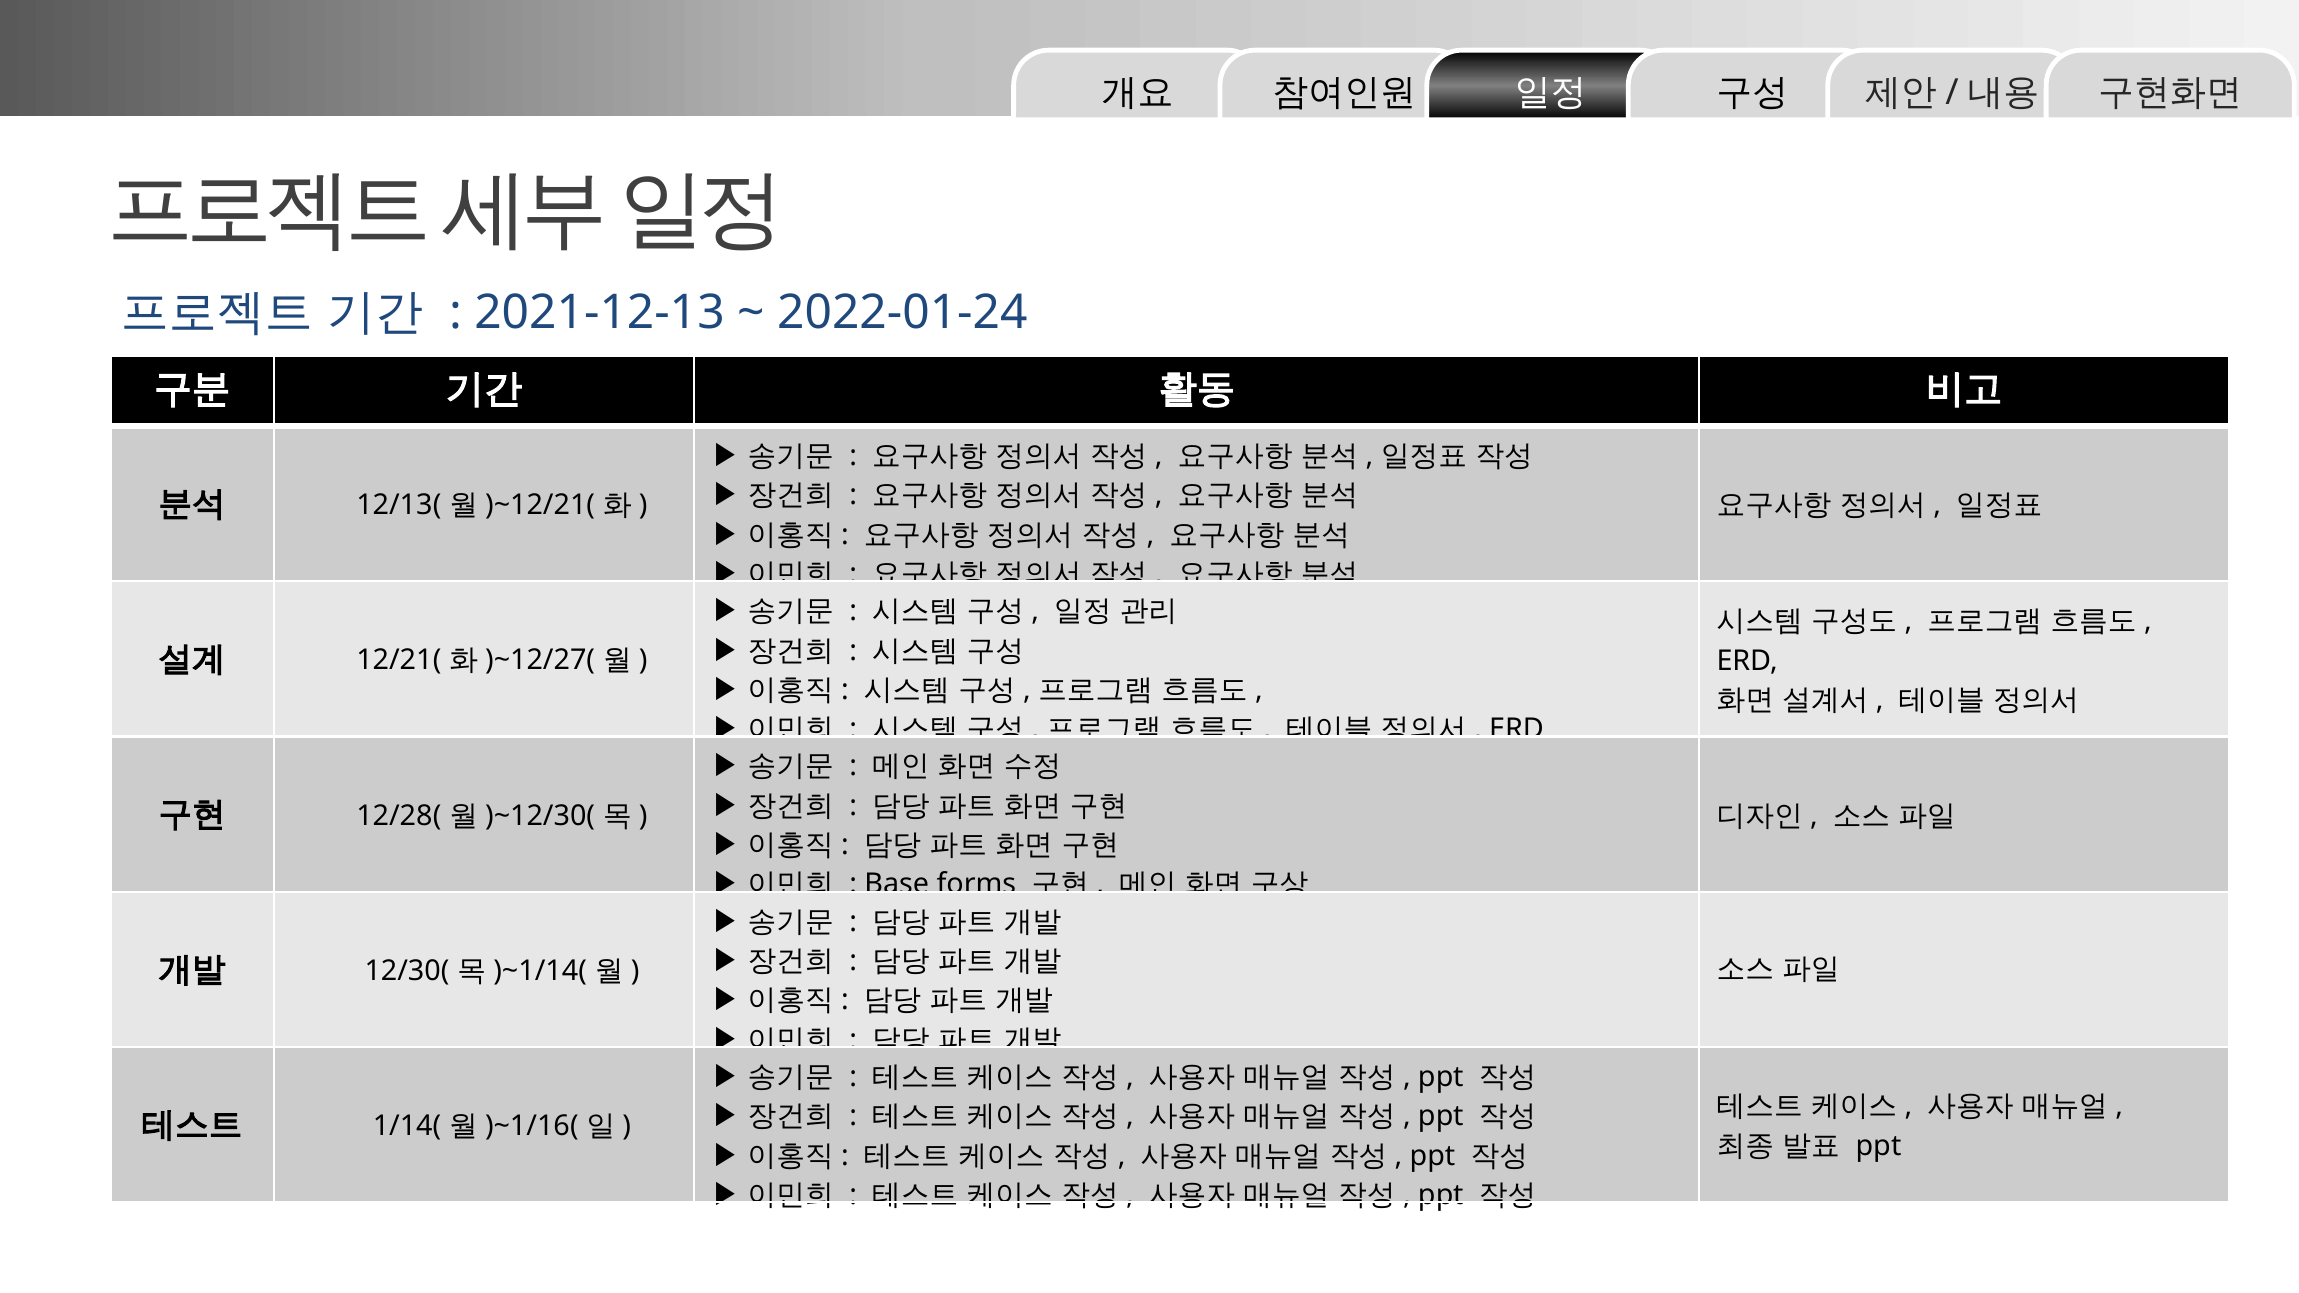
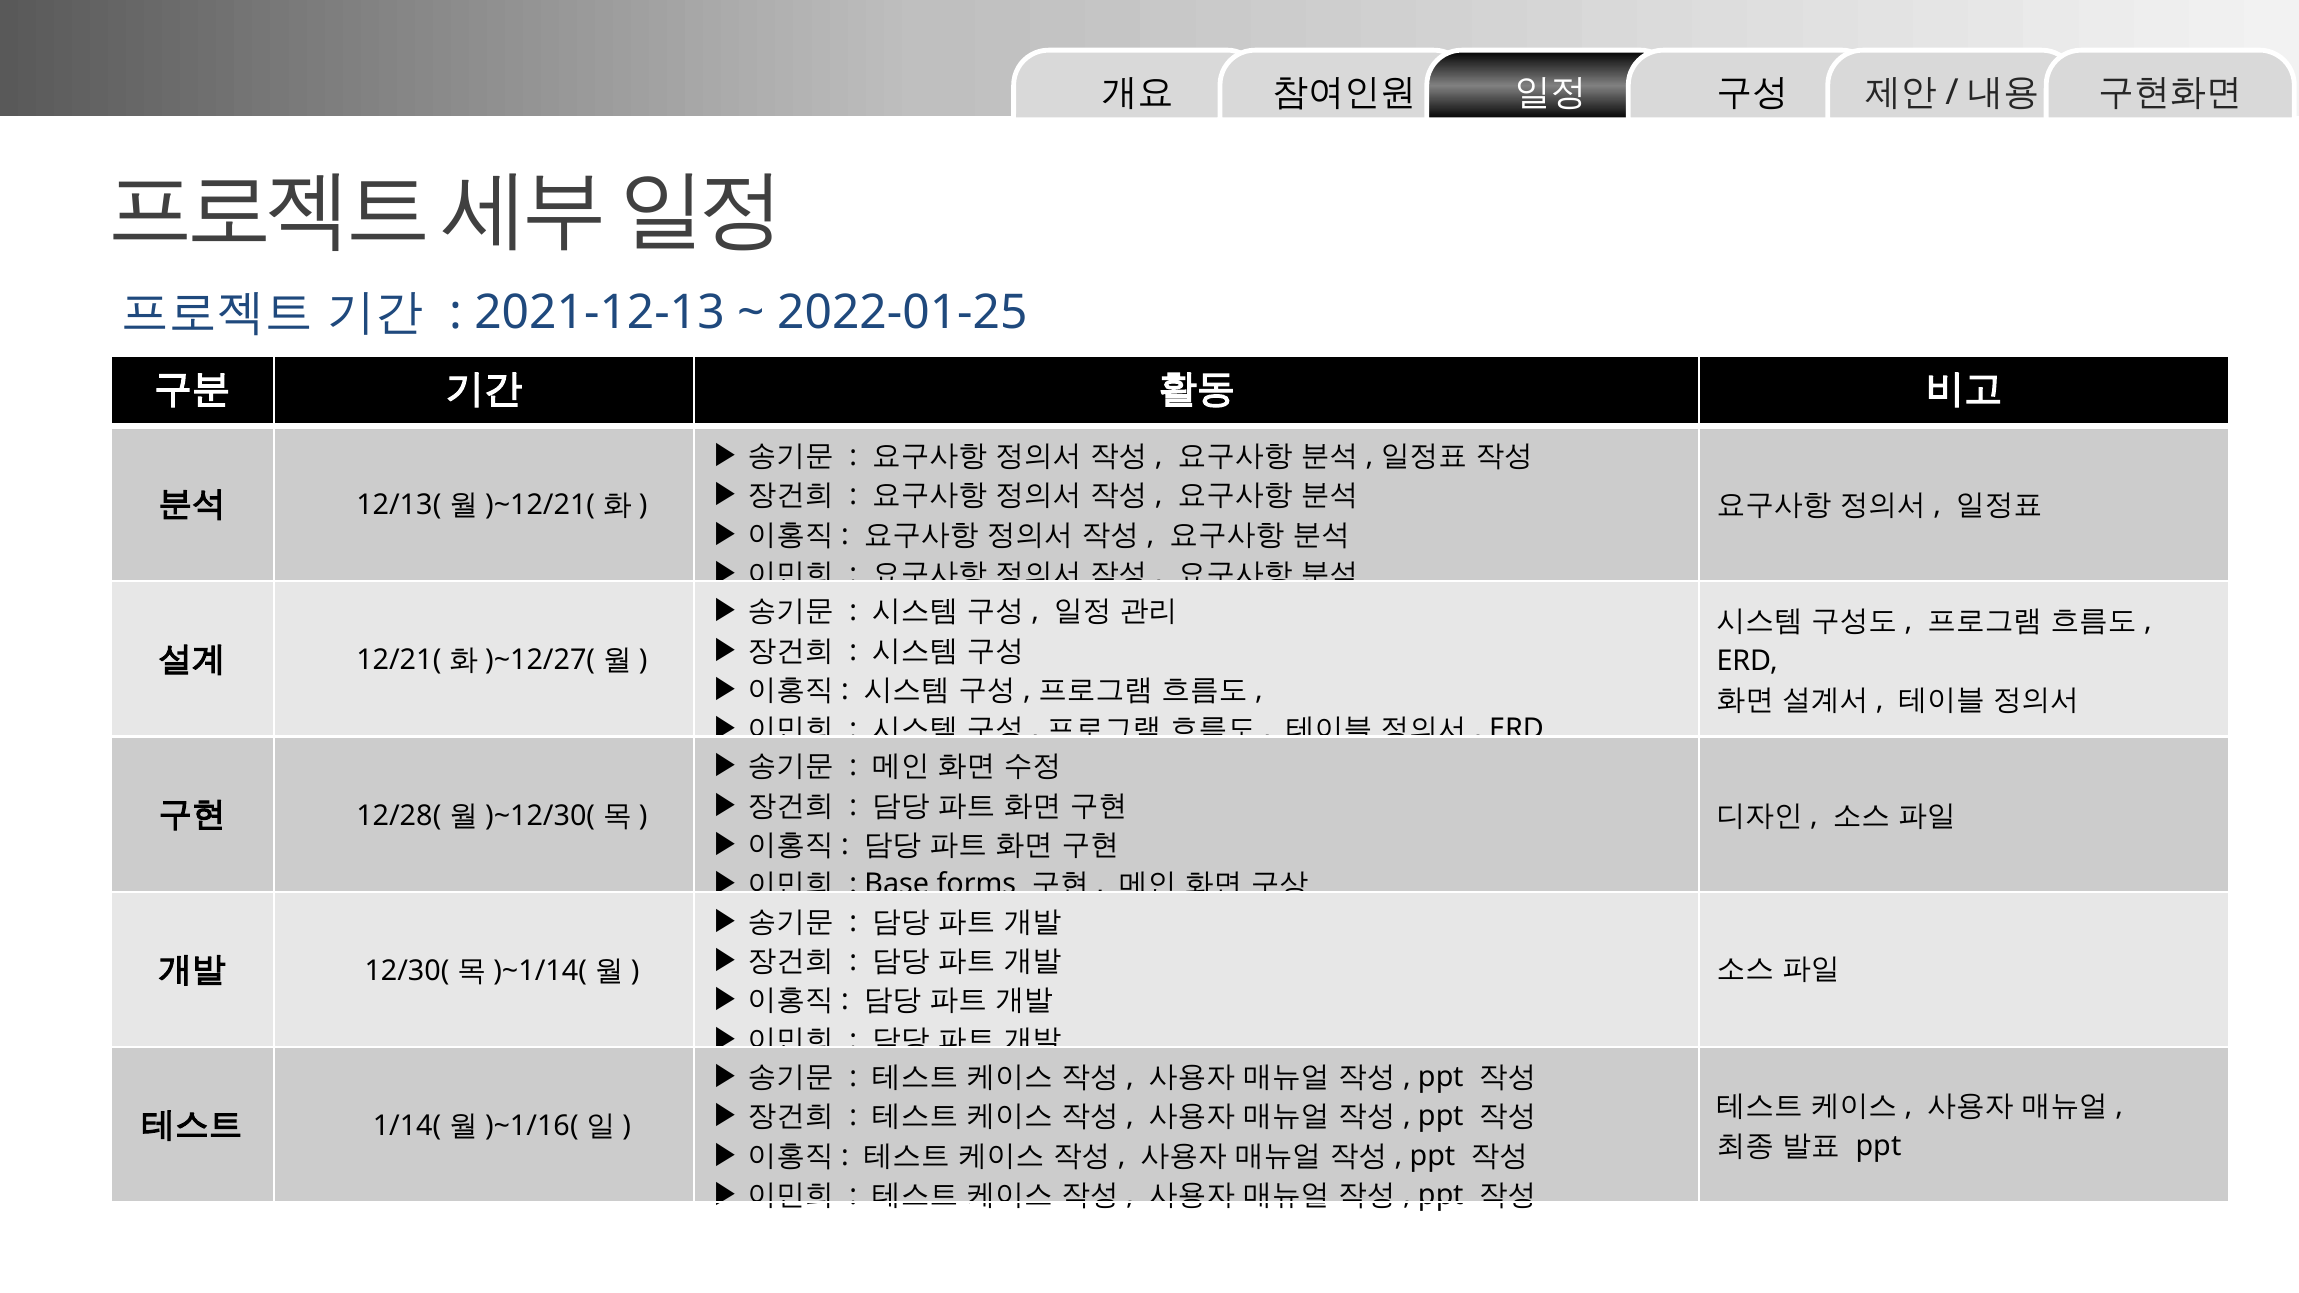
2022-01-24: 2022-01-24 -> 2022-01-25
